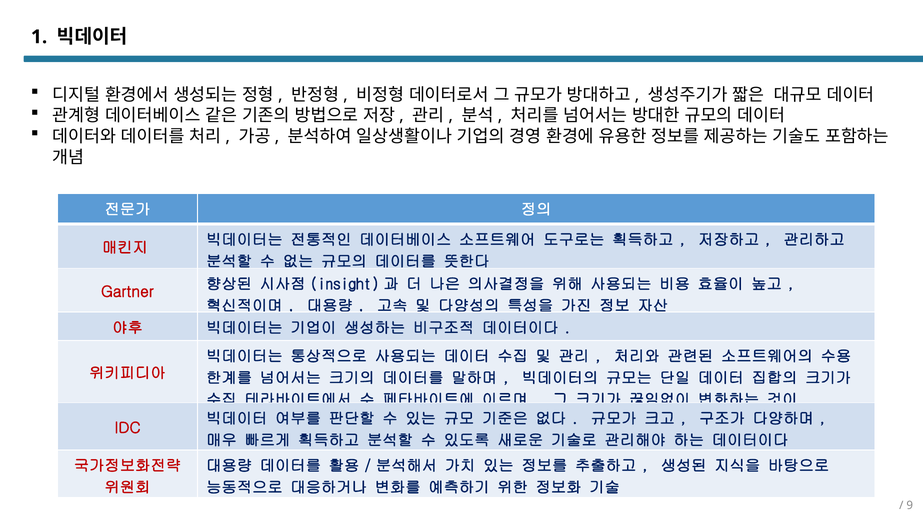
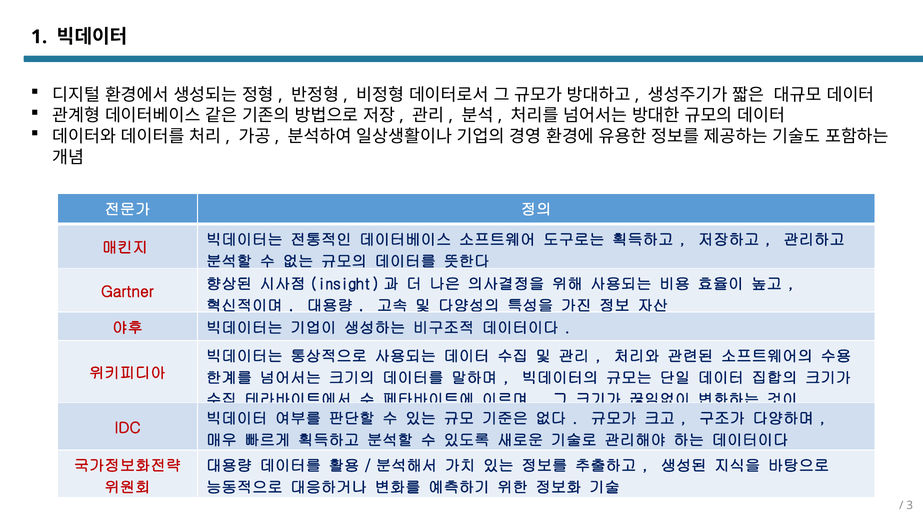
9: 9 -> 3
